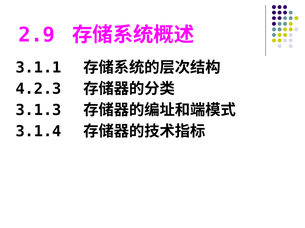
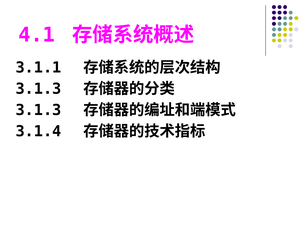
2.9: 2.9 -> 4.1
4.2.3 at (38, 89): 4.2.3 -> 3.1.3
